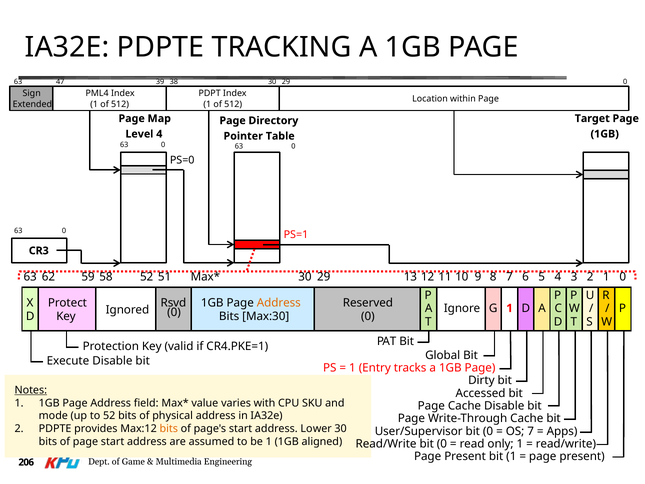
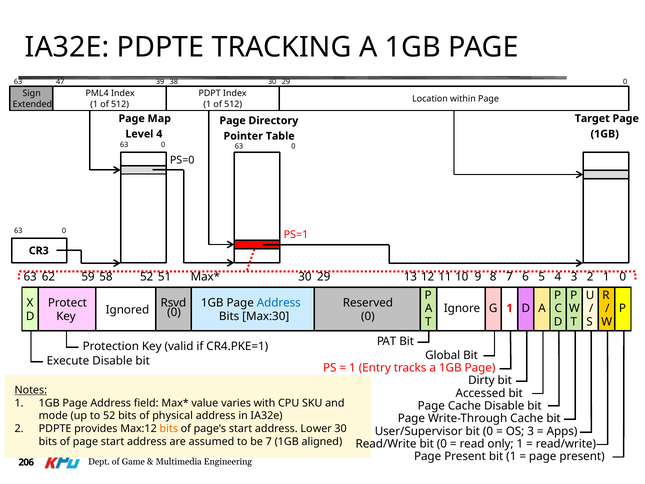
Address at (279, 303) colour: orange -> blue
OS 7: 7 -> 3
be 1: 1 -> 7
